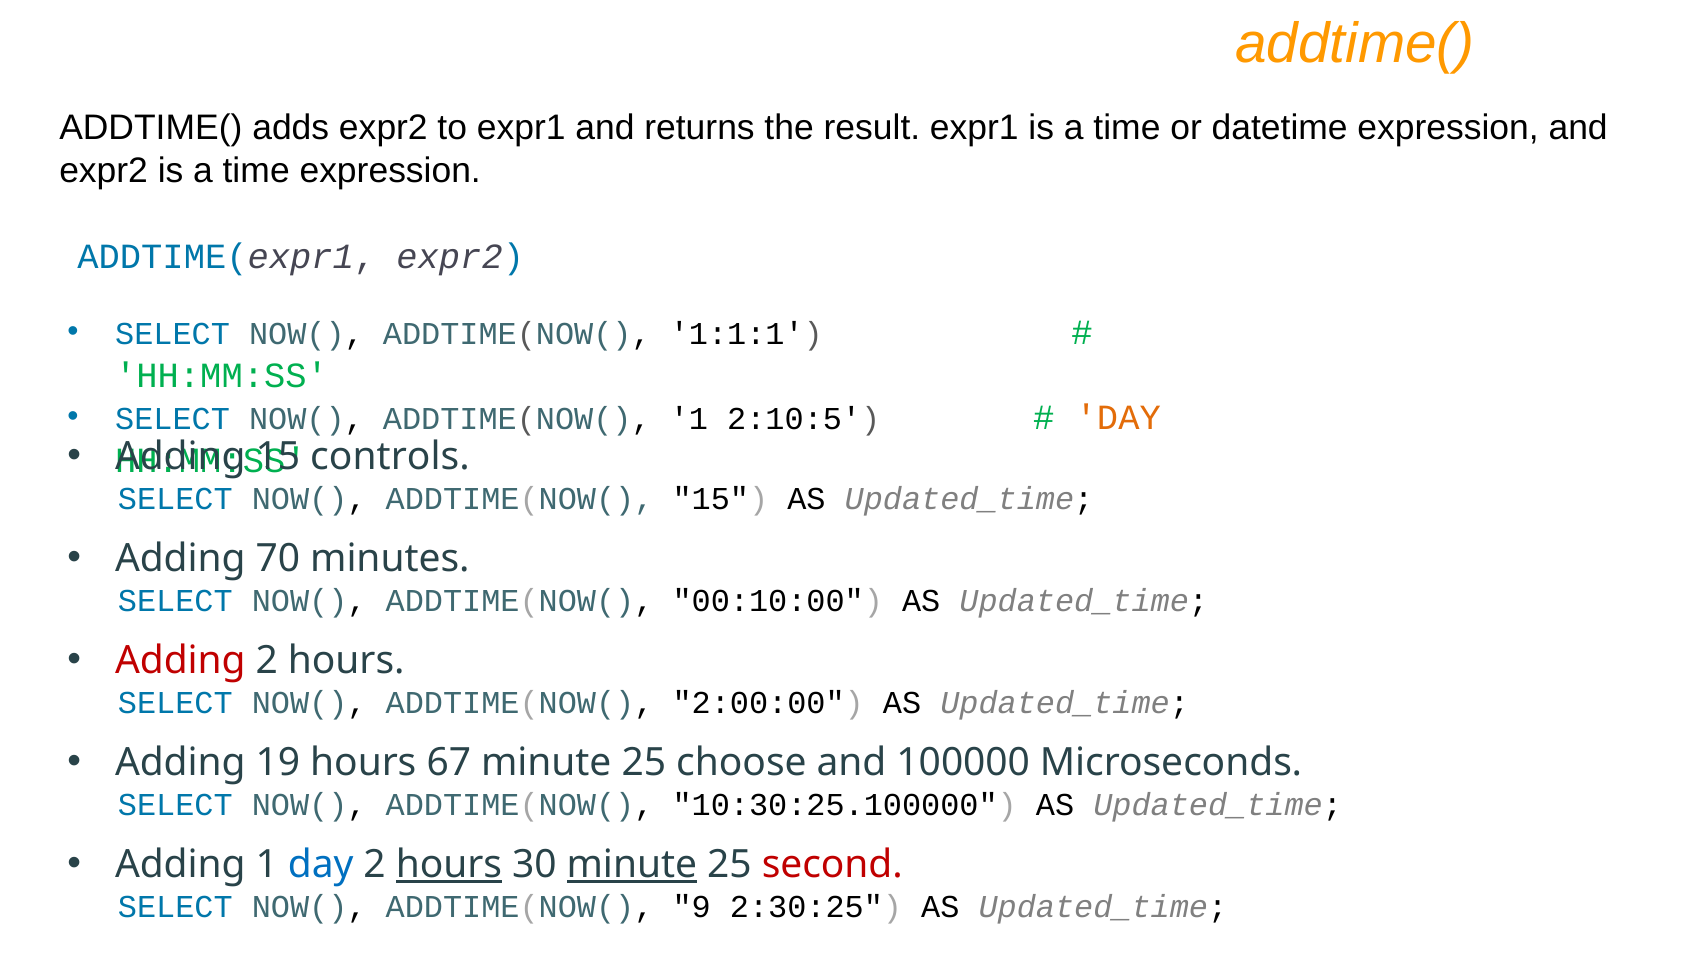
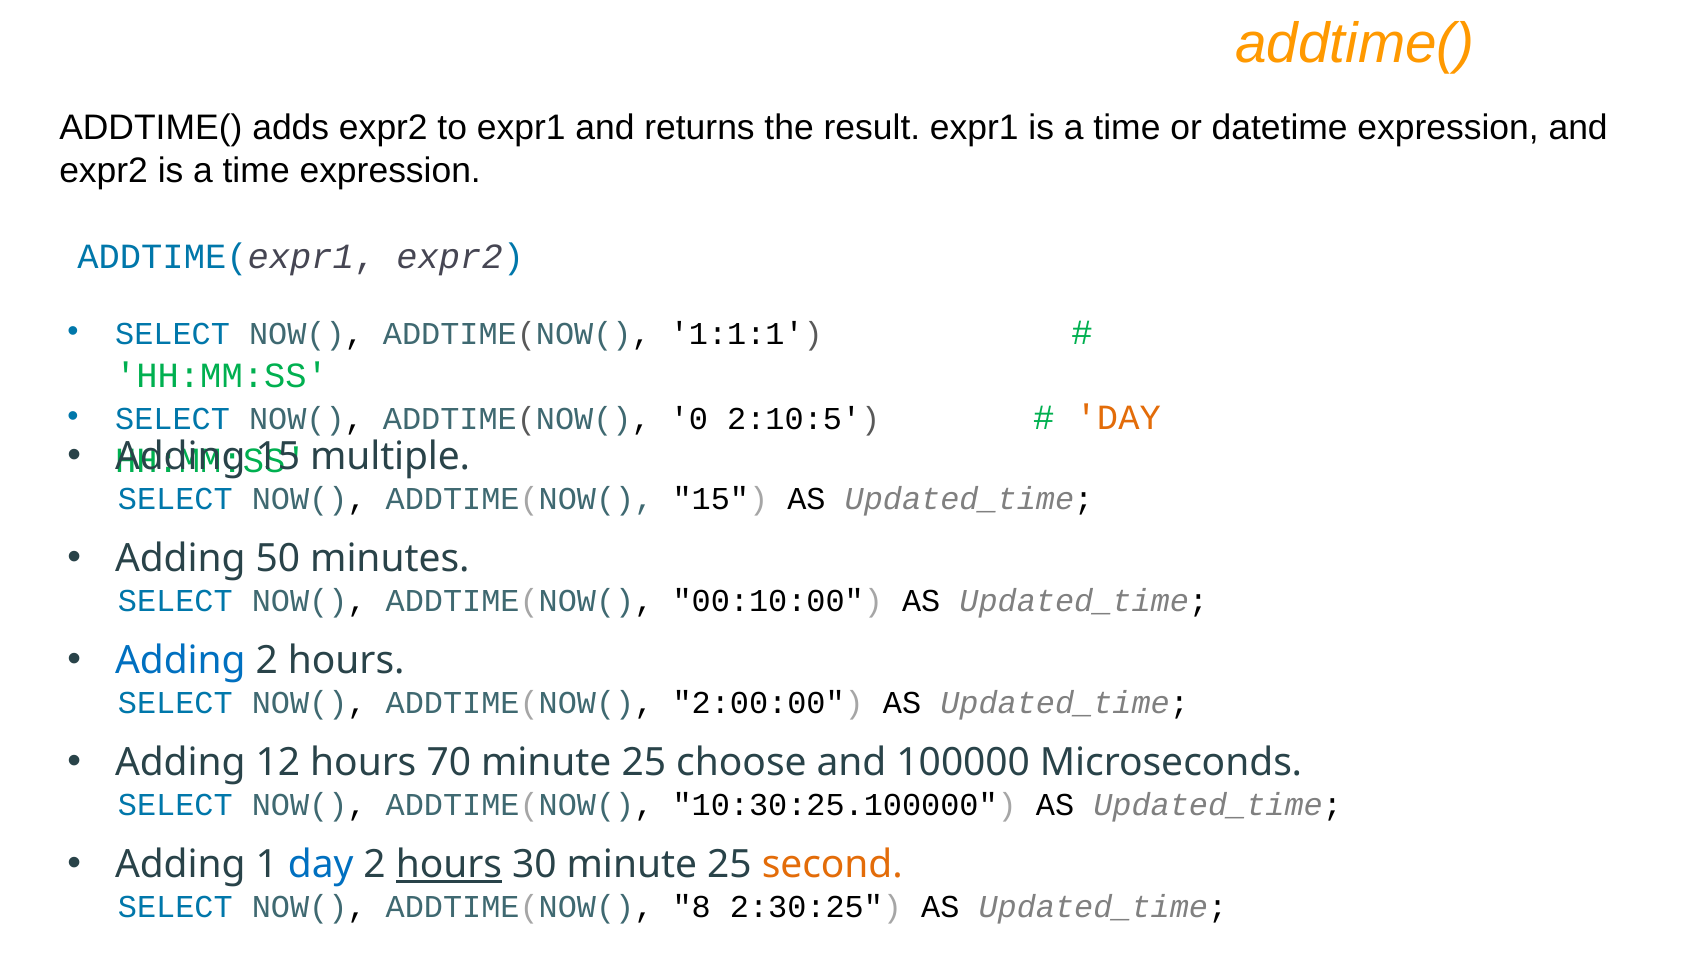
ADDTIME(NOW( 1: 1 -> 0
controls: controls -> multiple
70: 70 -> 50
Adding at (180, 661) colour: red -> blue
19: 19 -> 12
67: 67 -> 70
minute at (632, 865) underline: present -> none
second colour: red -> orange
9: 9 -> 8
